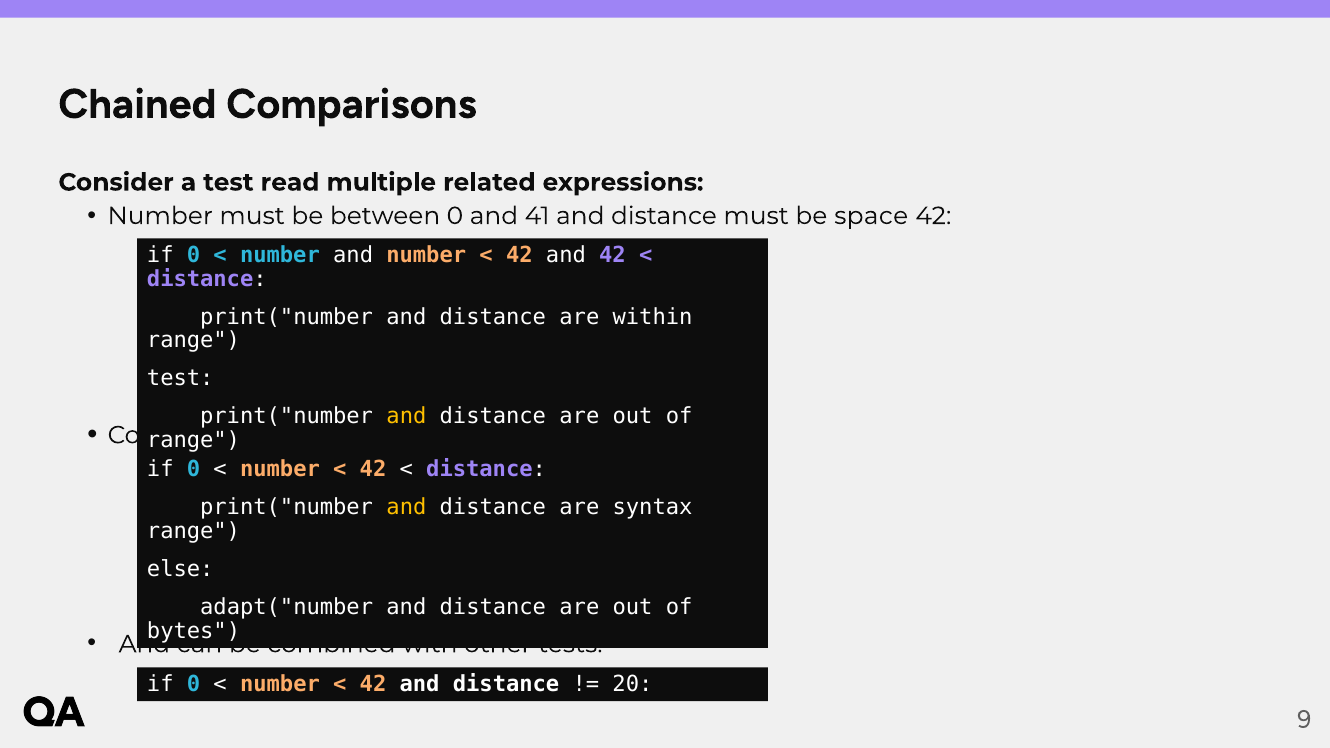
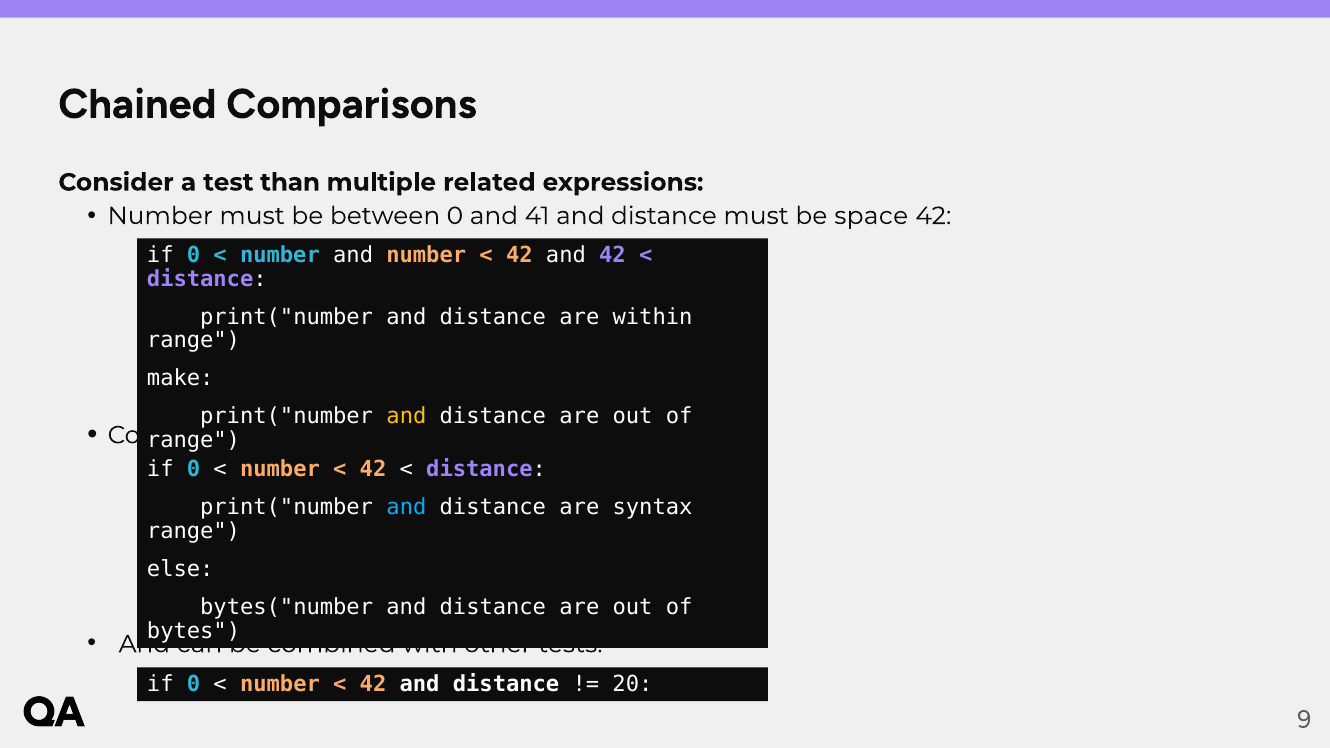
read: read -> than
test at (180, 378): test -> make
and at (406, 508) colour: yellow -> light blue
adapt("number: adapt("number -> bytes("number
